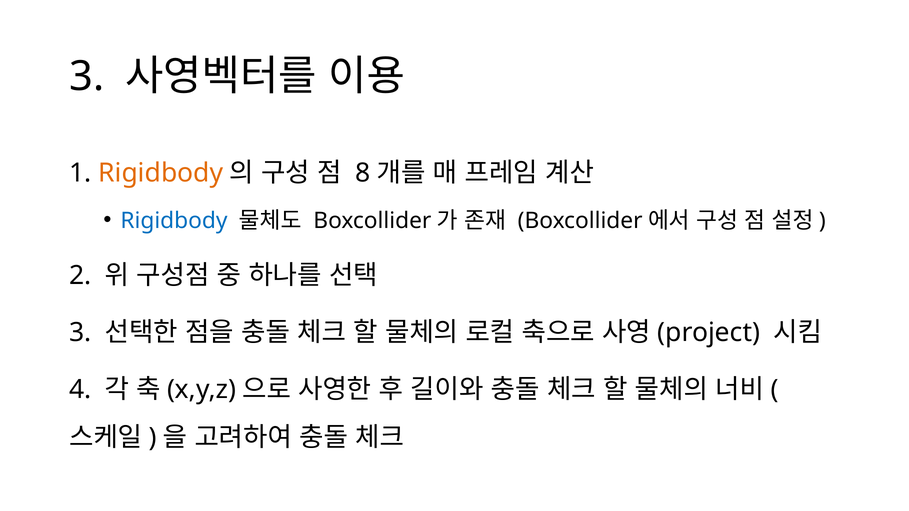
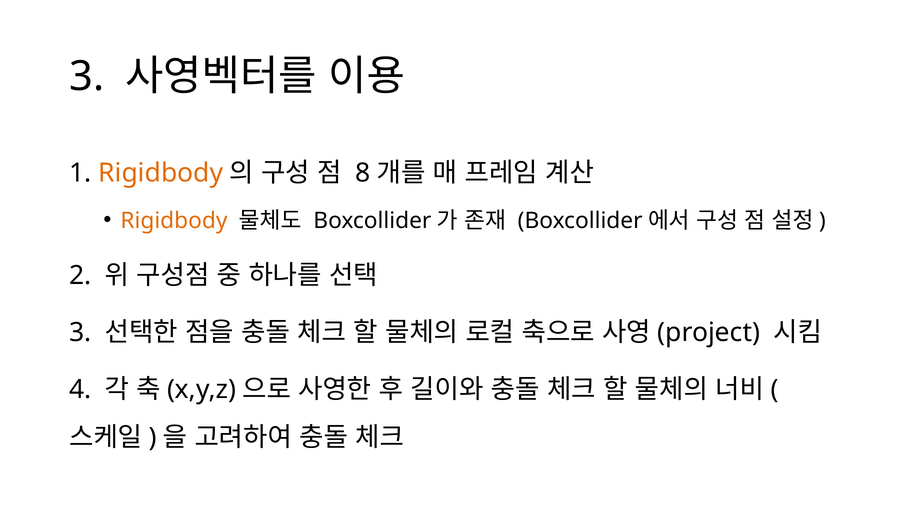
Rigidbody at (174, 221) colour: blue -> orange
